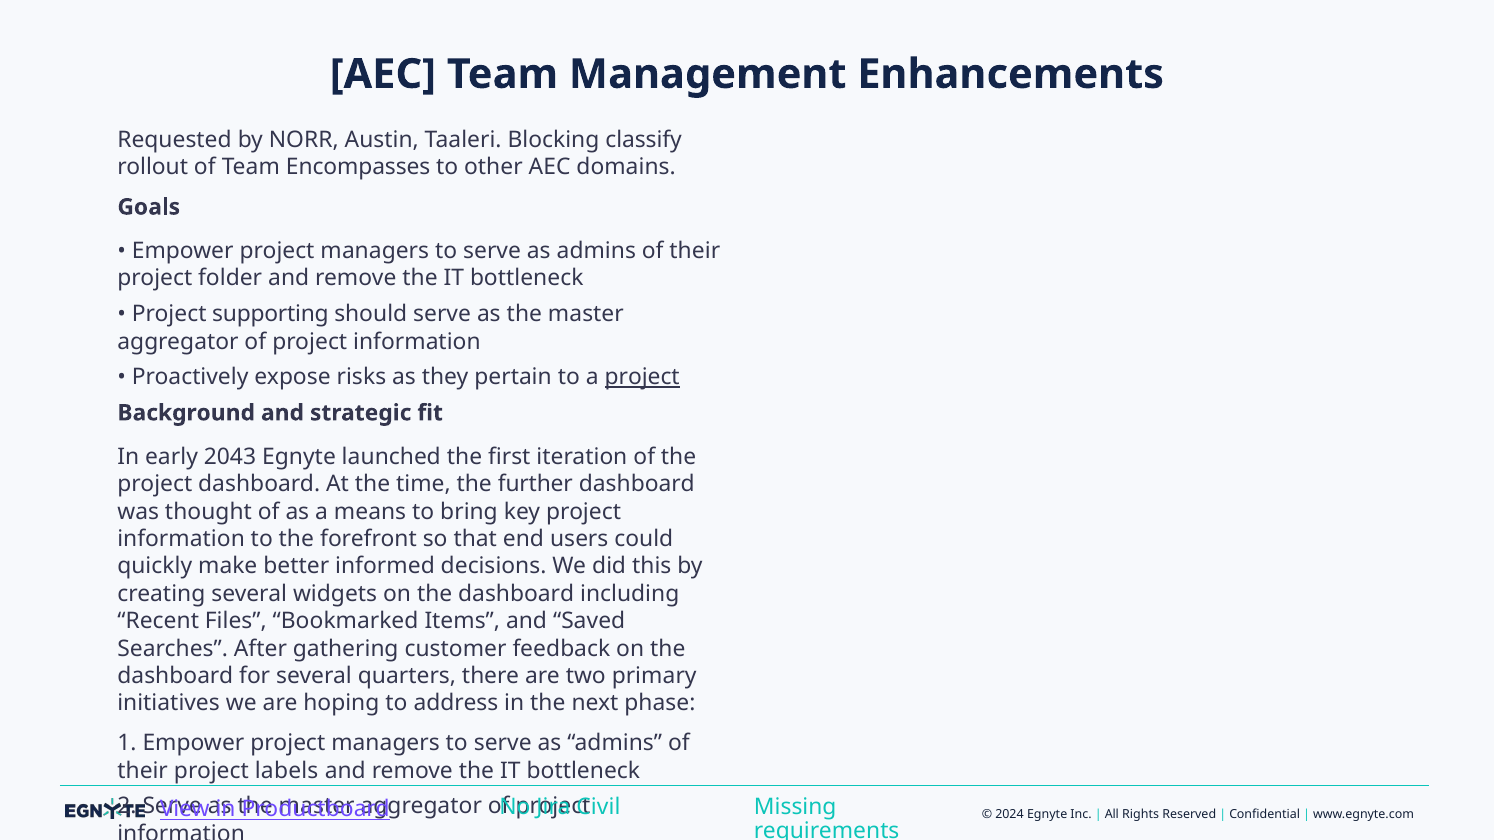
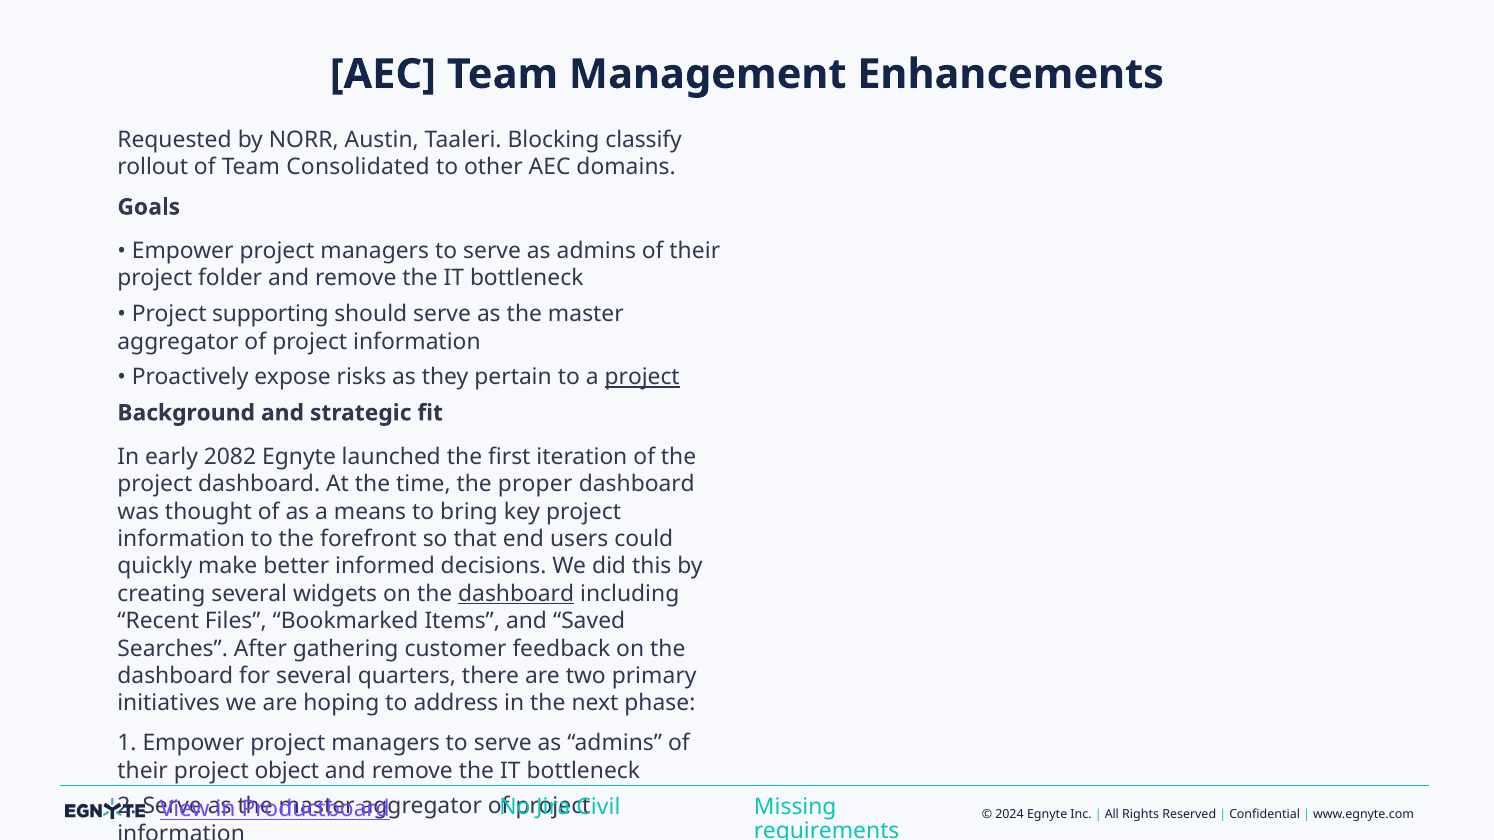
Encompasses: Encompasses -> Consolidated
2043: 2043 -> 2082
further: further -> proper
dashboard at (516, 594) underline: none -> present
labels: labels -> object
